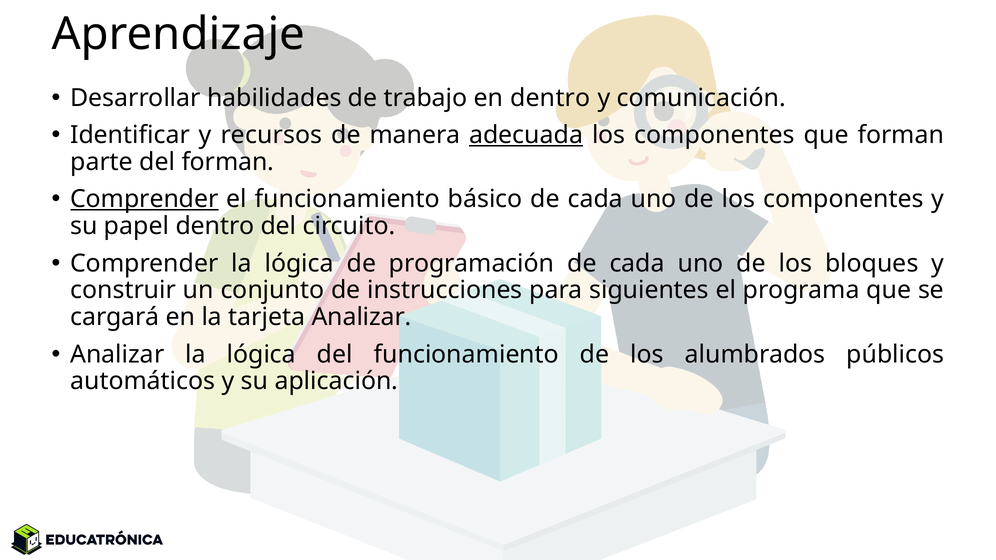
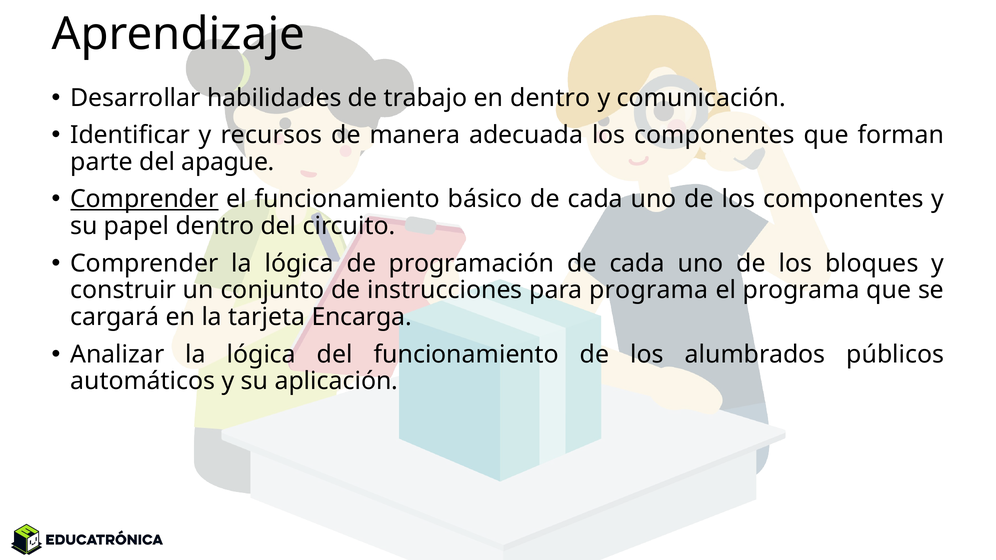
adecuada underline: present -> none
del forman: forman -> apague
para siguientes: siguientes -> programa
tarjeta Analizar: Analizar -> Encarga
